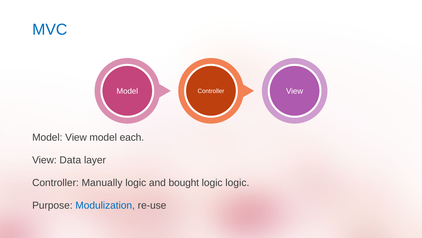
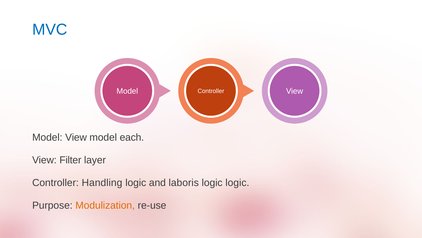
Data: Data -> Filter
Manually: Manually -> Handling
bought: bought -> laboris
Modulization colour: blue -> orange
